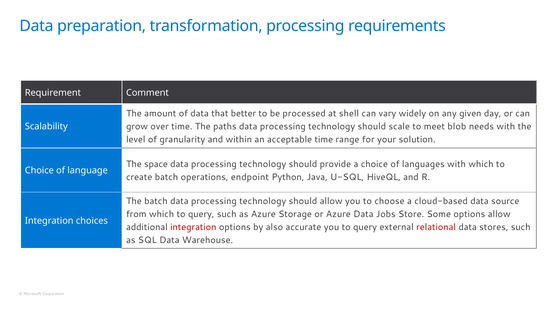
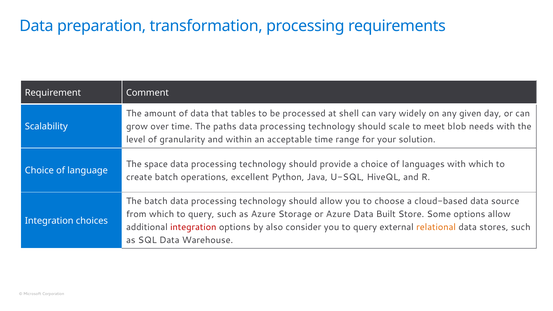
better: better -> tables
endpoint: endpoint -> excellent
Jobs: Jobs -> Built
accurate: accurate -> consider
relational colour: red -> orange
